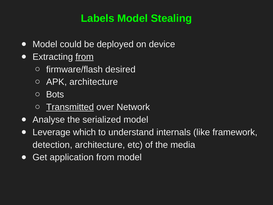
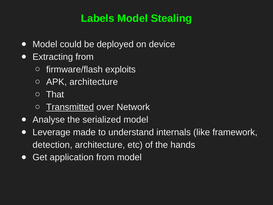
from at (85, 57) underline: present -> none
desired: desired -> exploits
Bots: Bots -> That
which: which -> made
media: media -> hands
